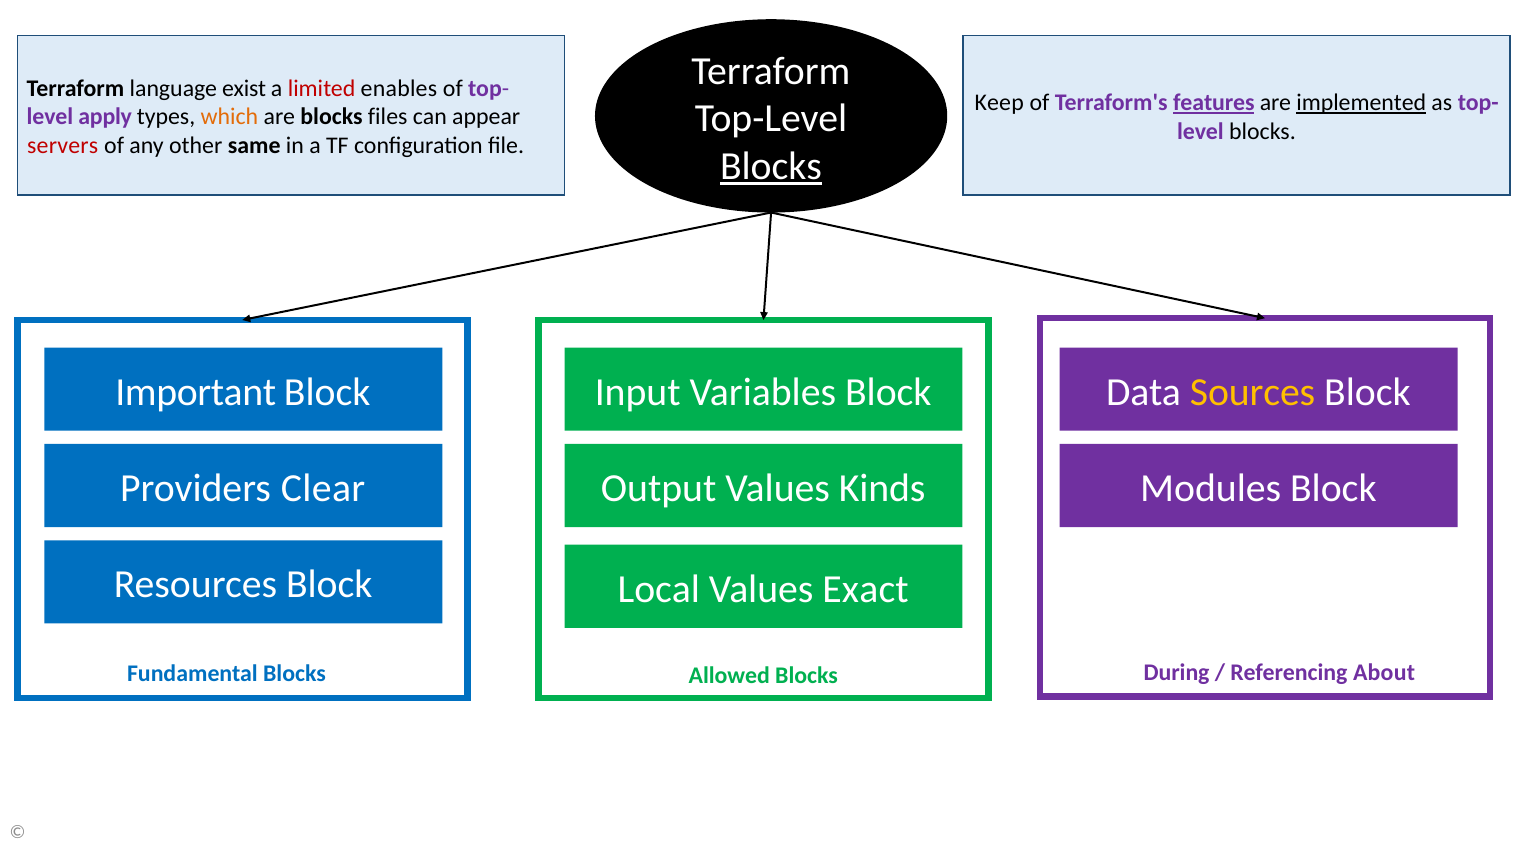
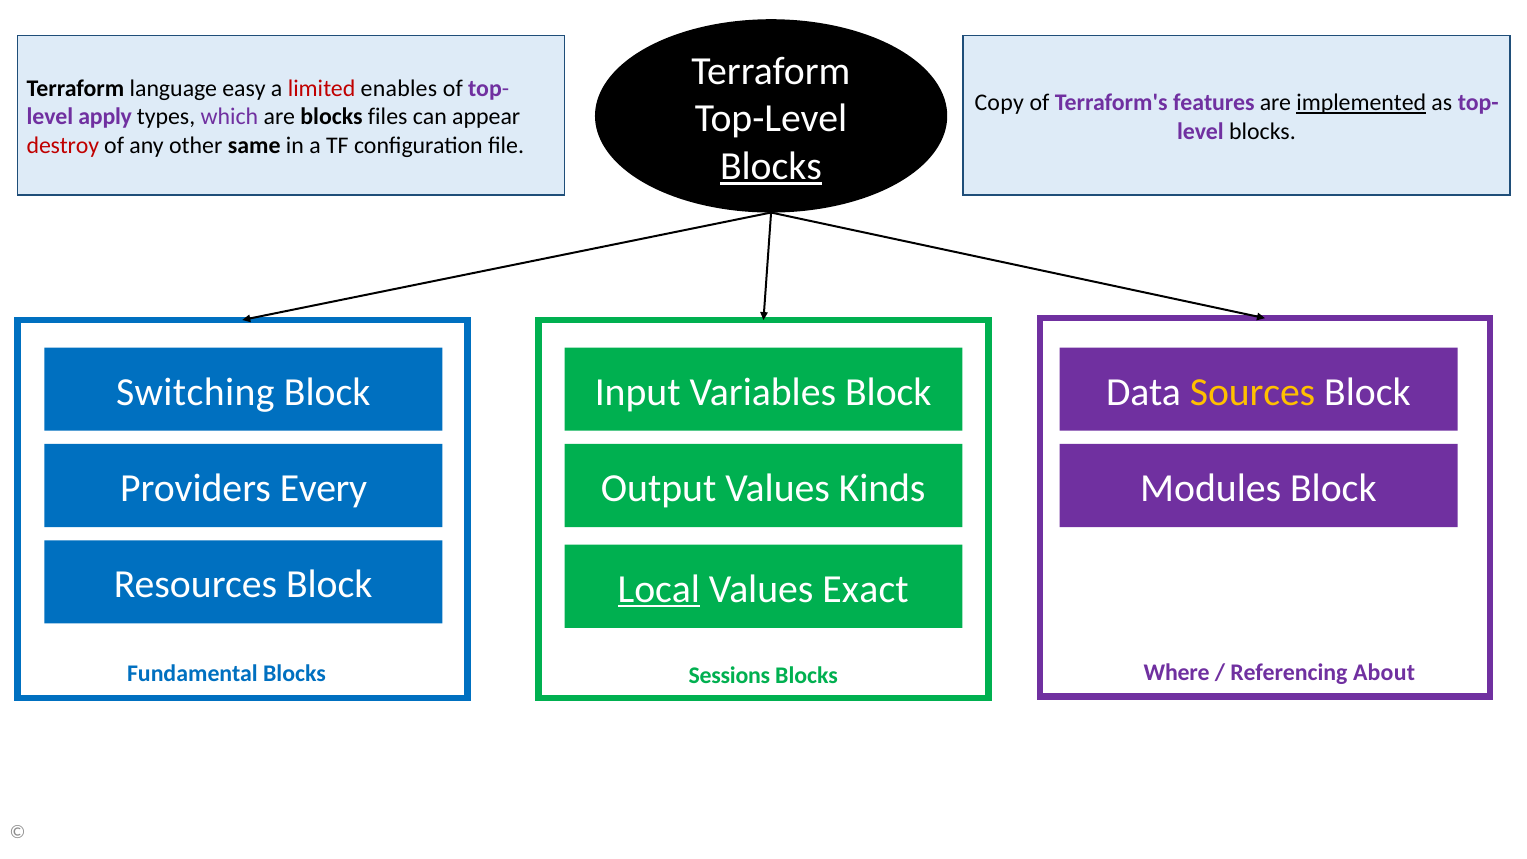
exist: exist -> easy
Keep: Keep -> Copy
features underline: present -> none
which colour: orange -> purple
servers: servers -> destroy
Important: Important -> Switching
Clear: Clear -> Every
Local underline: none -> present
Allowed: Allowed -> Sessions
During: During -> Where
